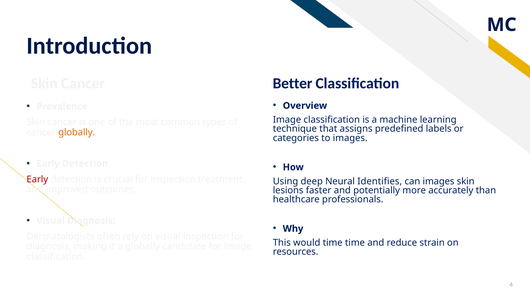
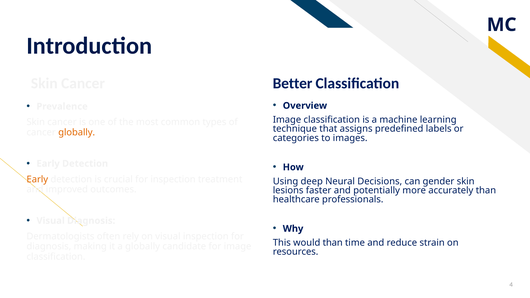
Early at (37, 179) colour: red -> orange
Identifies: Identifies -> Decisions
can images: images -> gender
would time: time -> than
